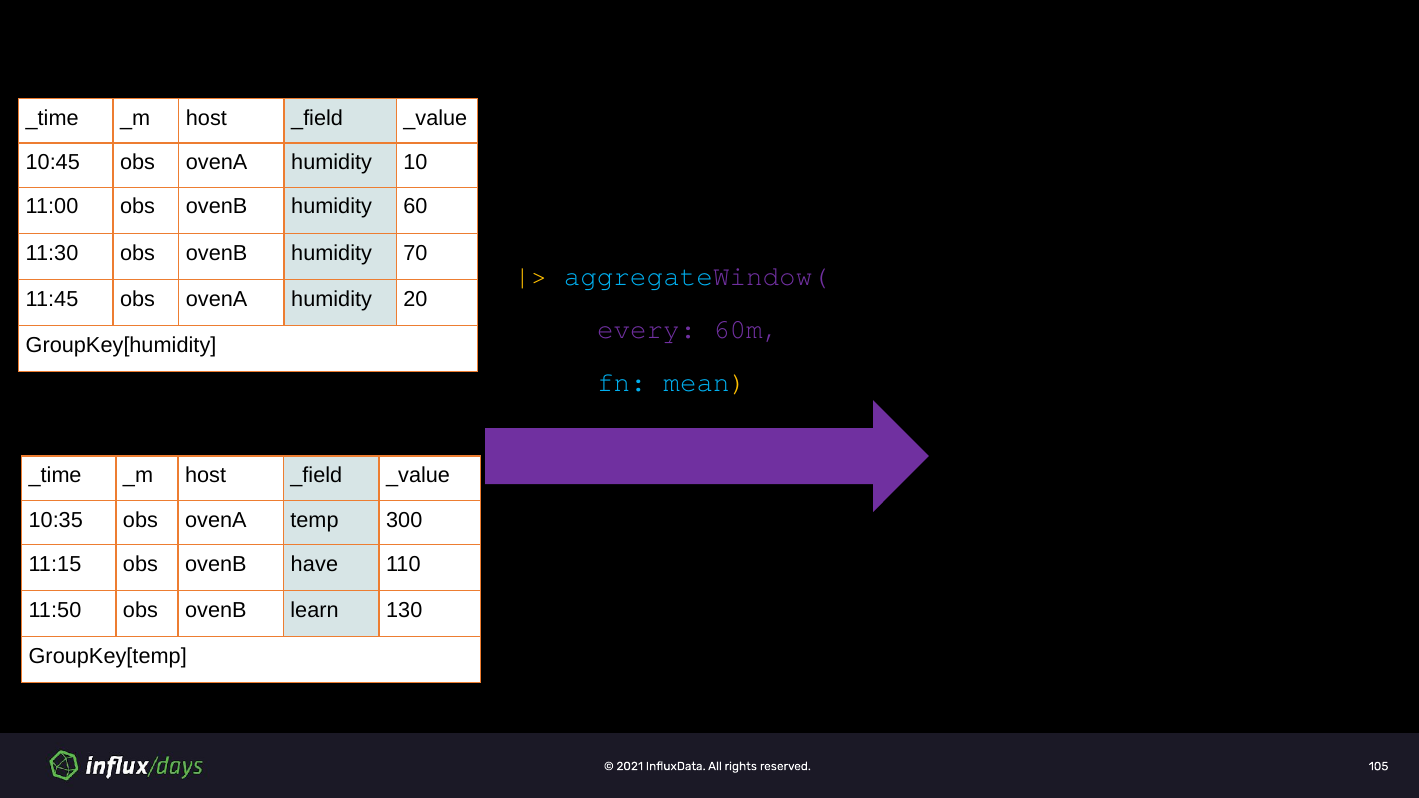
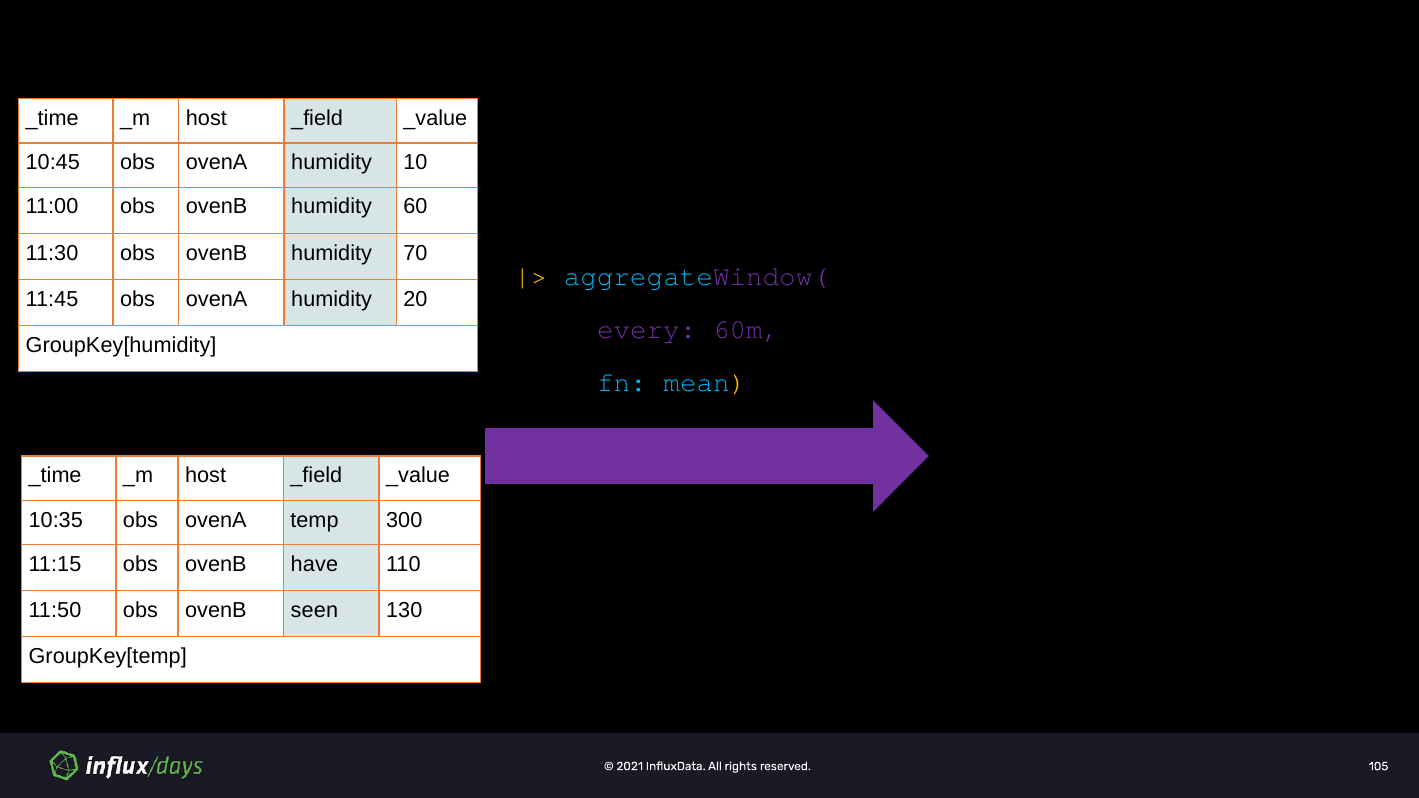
learn: learn -> seen
